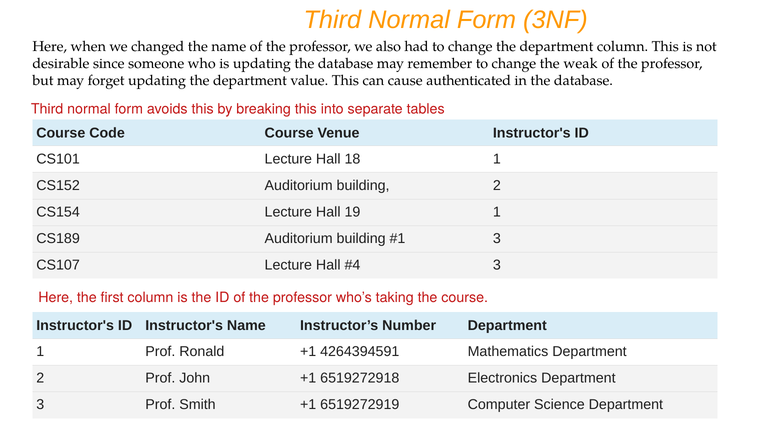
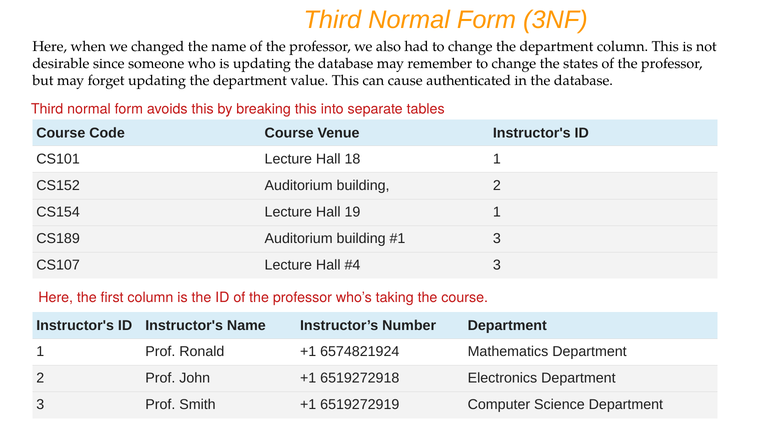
weak: weak -> states
4264394591: 4264394591 -> 6574821924
